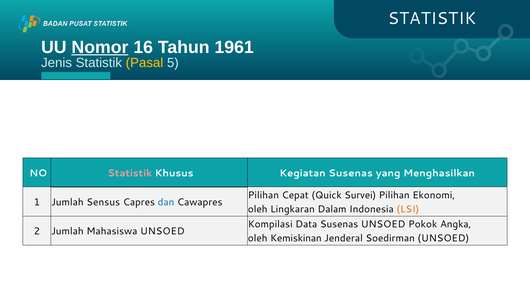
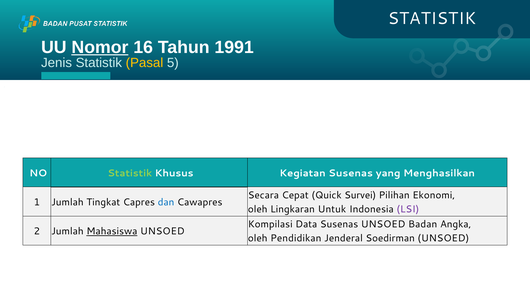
1961: 1961 -> 1991
Statistik at (130, 173) colour: pink -> light green
Pilihan at (263, 195): Pilihan -> Secara
Sensus: Sensus -> Tingkat
Dalam: Dalam -> Untuk
LSI colour: orange -> purple
Pokok: Pokok -> Badan
Mahasiswa underline: none -> present
Kemiskinan: Kemiskinan -> Pendidikan
